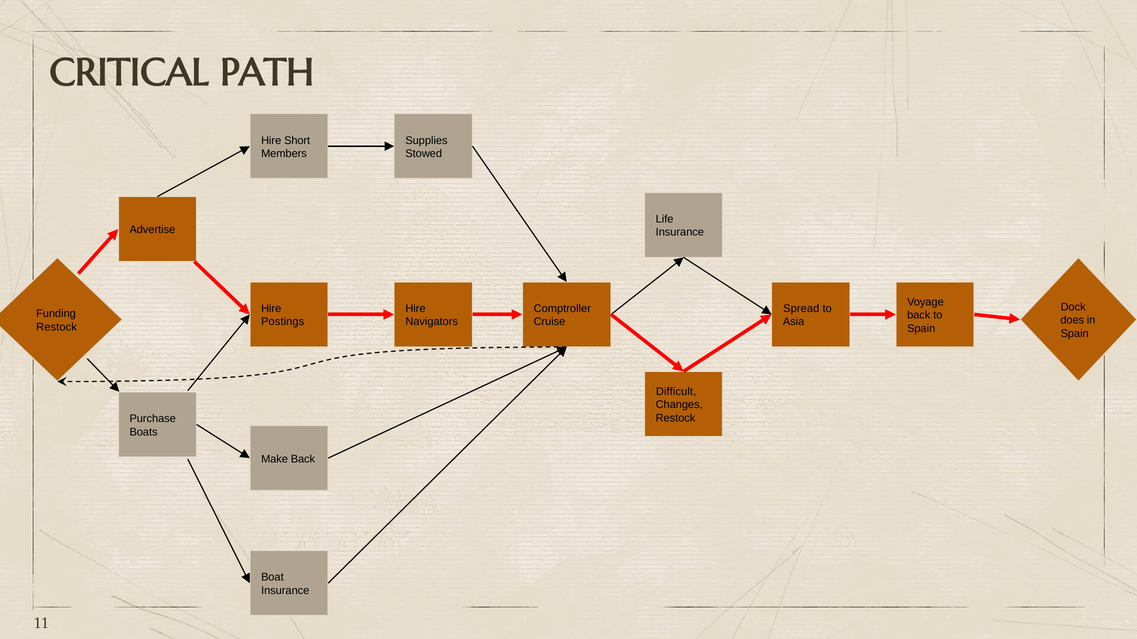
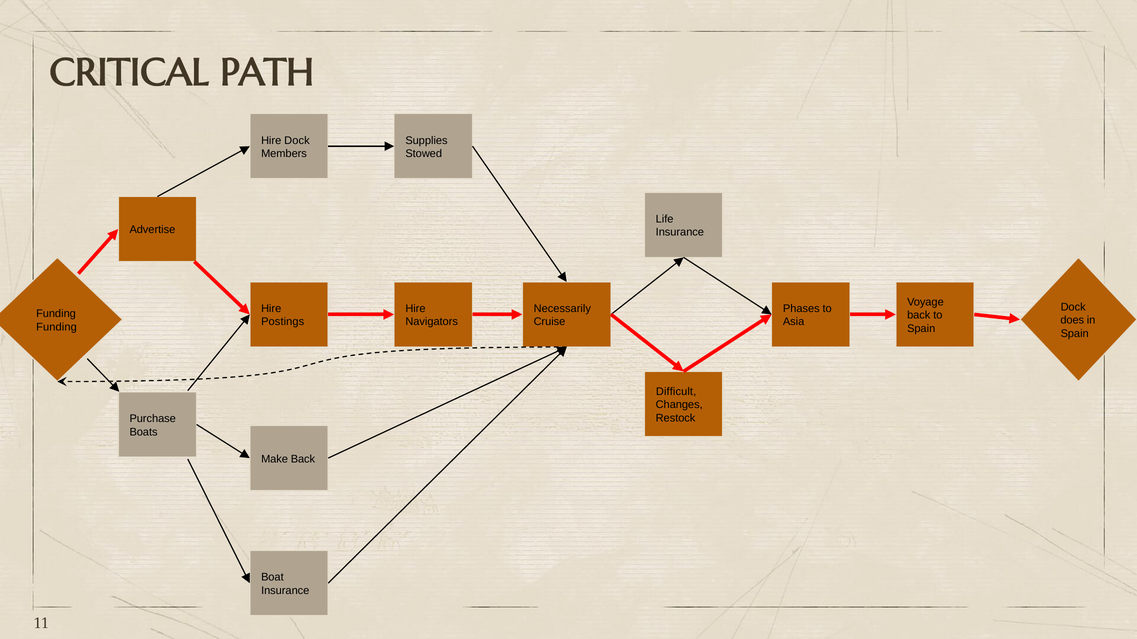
Hire Short: Short -> Dock
Comptroller: Comptroller -> Necessarily
Spread: Spread -> Phases
Restock at (57, 327): Restock -> Funding
